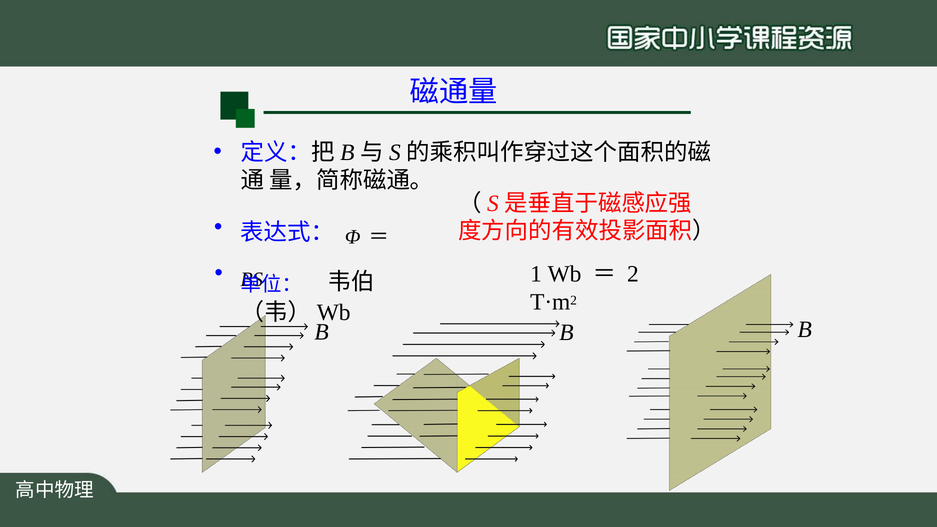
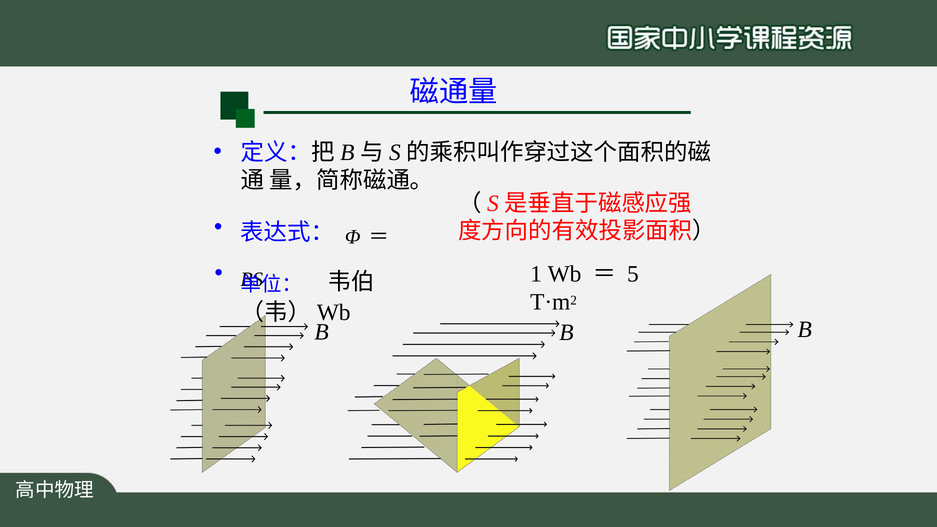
2 at (633, 274): 2 -> 5
